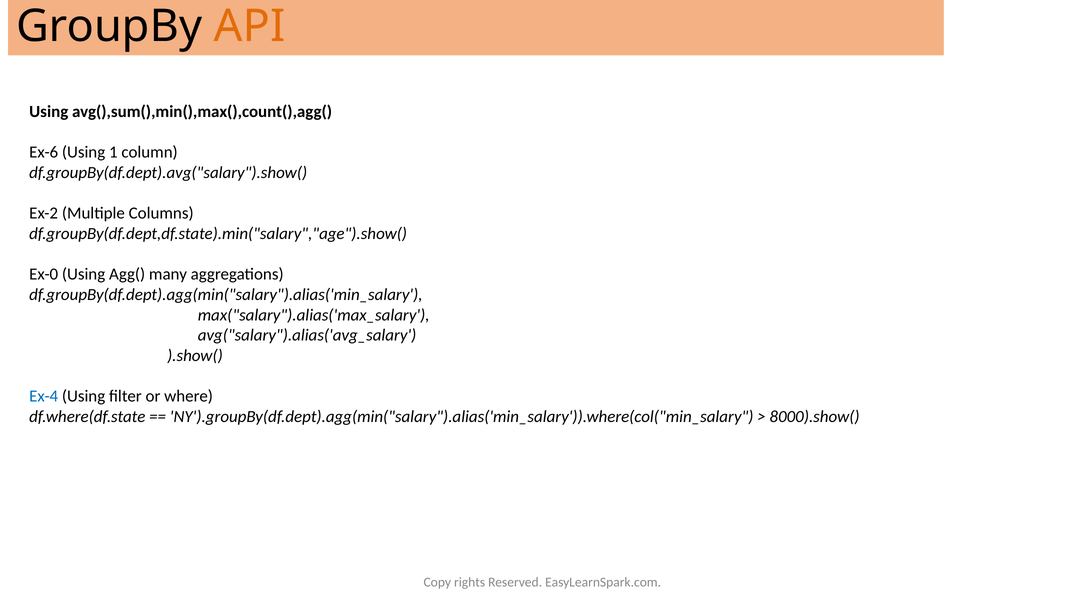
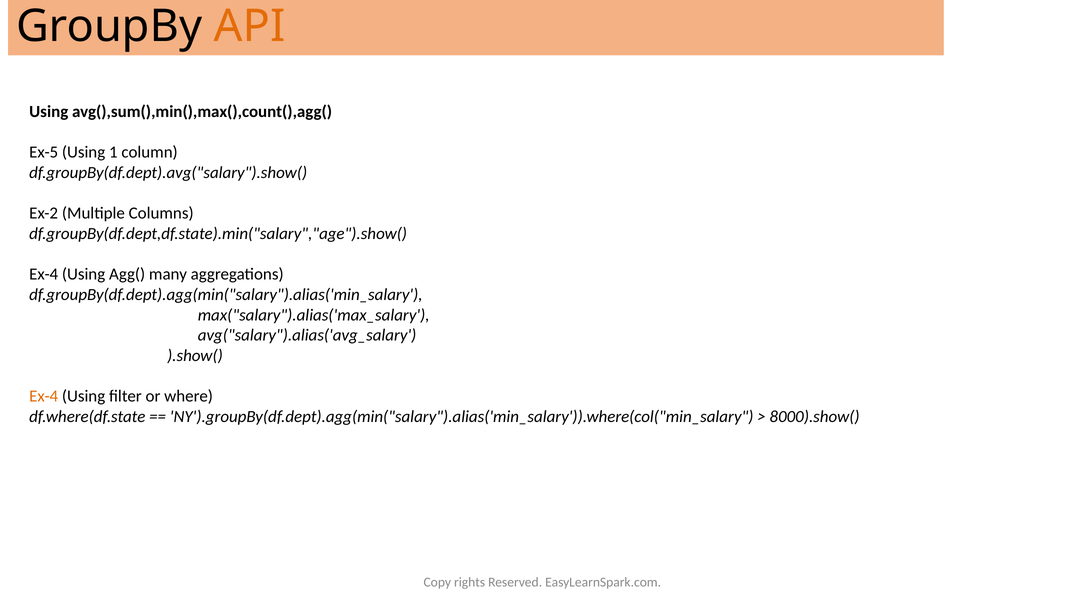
Ex-6: Ex-6 -> Ex-5
Ex-0 at (44, 274): Ex-0 -> Ex-4
Ex-4 at (44, 397) colour: blue -> orange
